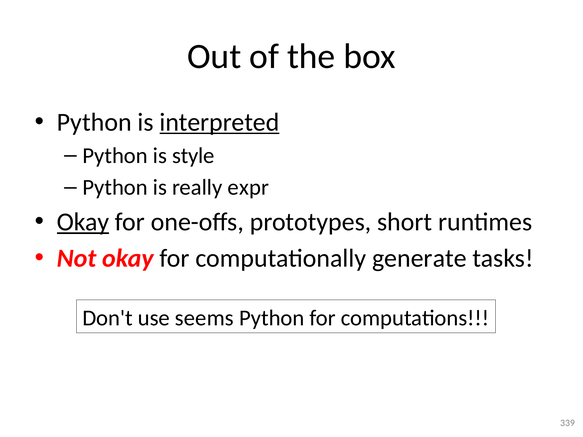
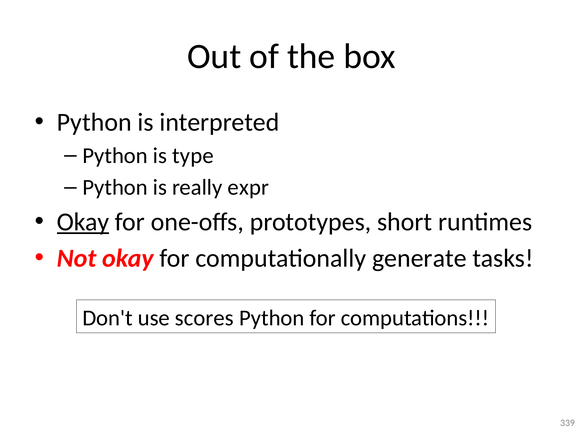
interpreted underline: present -> none
style: style -> type
seems: seems -> scores
